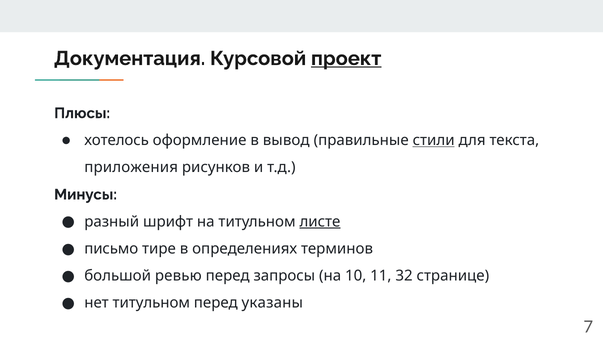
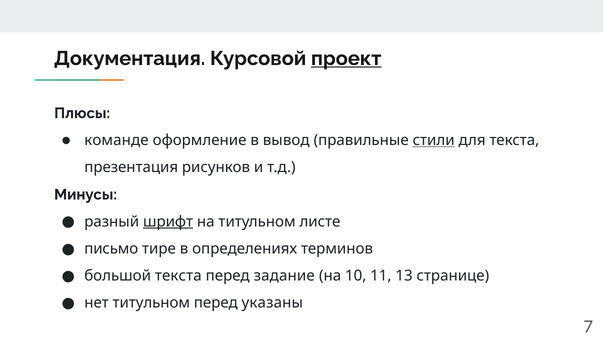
хотелось: хотелось -> команде
приложения: приложения -> презентация
шрифт underline: none -> present
листе underline: present -> none
большой ревью: ревью -> текста
запросы: запросы -> задание
32: 32 -> 13
